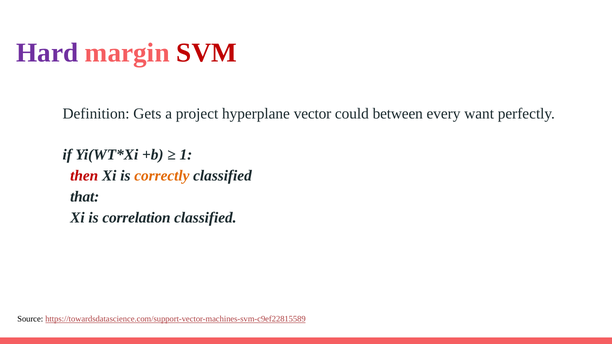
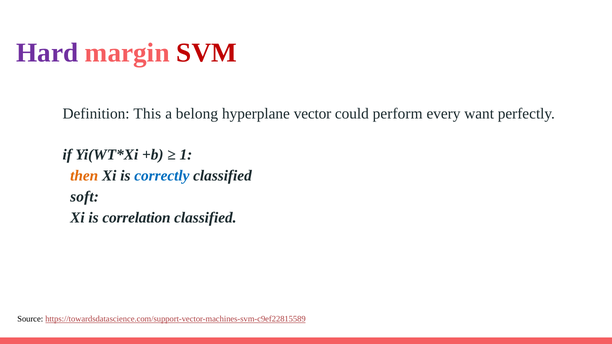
Gets: Gets -> This
project: project -> belong
between: between -> perform
then colour: red -> orange
correctly colour: orange -> blue
that: that -> soft
